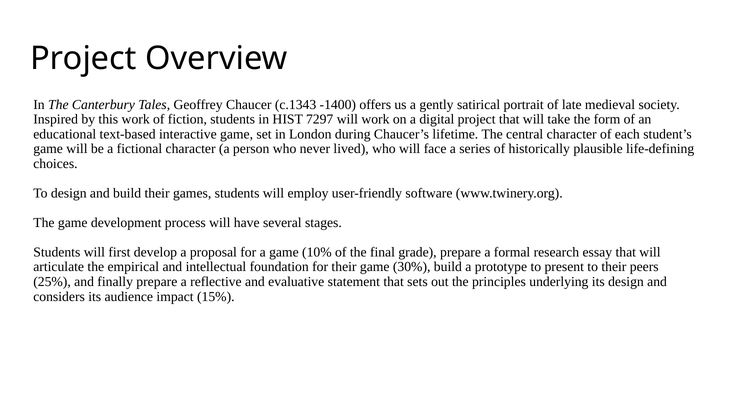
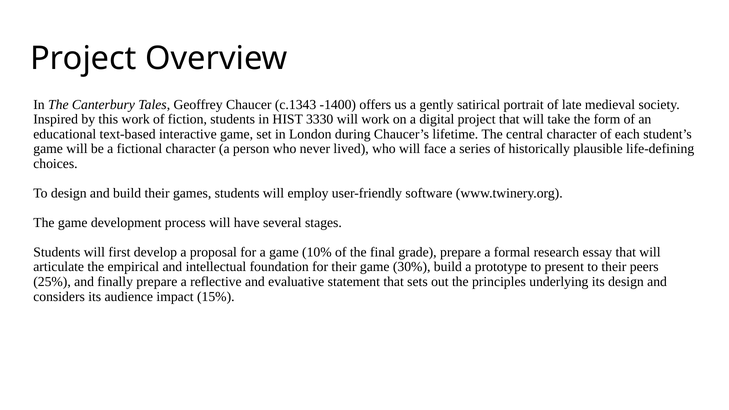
7297: 7297 -> 3330
